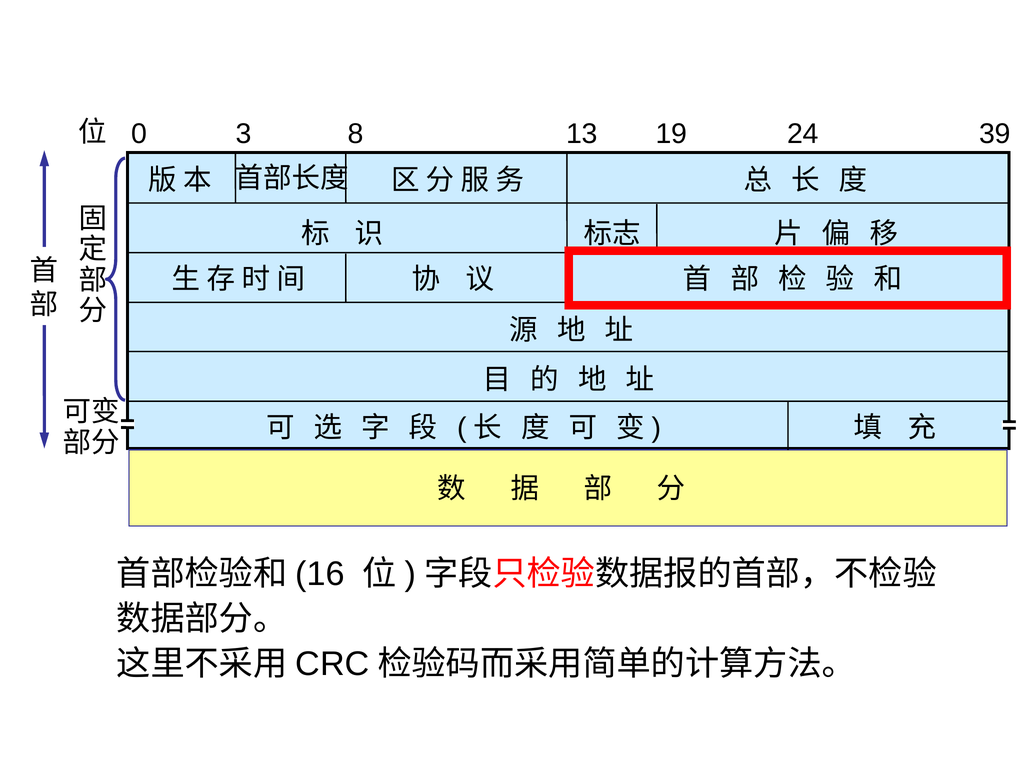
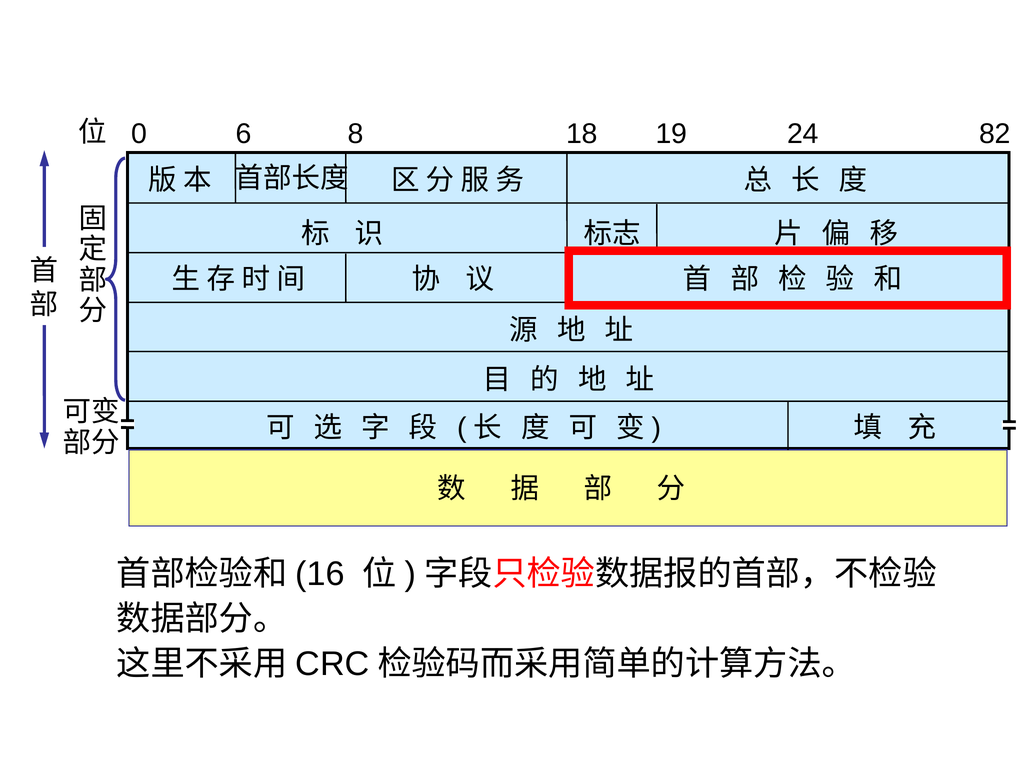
3: 3 -> 6
13: 13 -> 18
39: 39 -> 82
